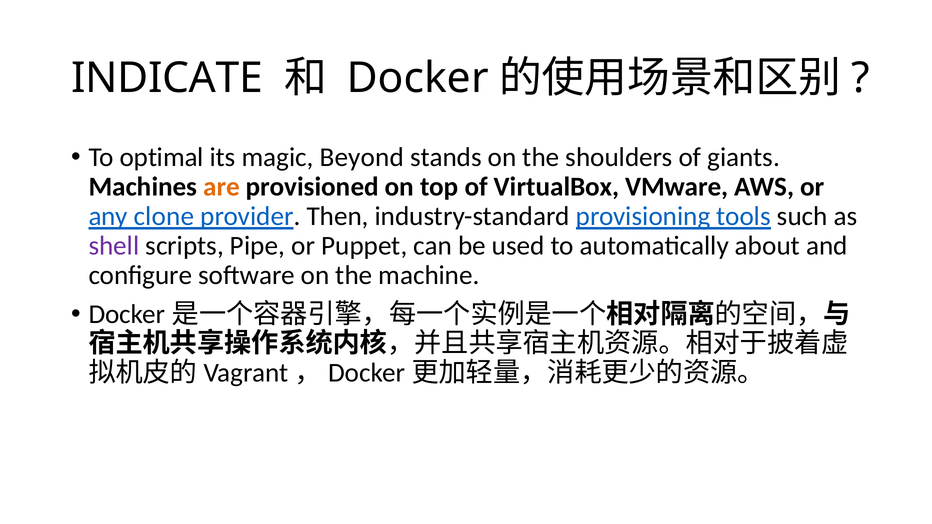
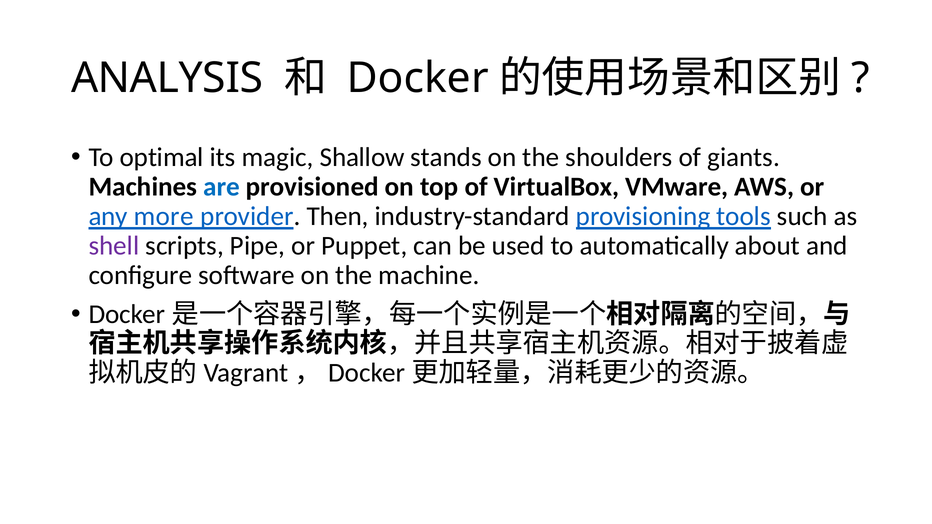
INDICATE: INDICATE -> ANALYSIS
Beyond: Beyond -> Shallow
are colour: orange -> blue
clone: clone -> more
